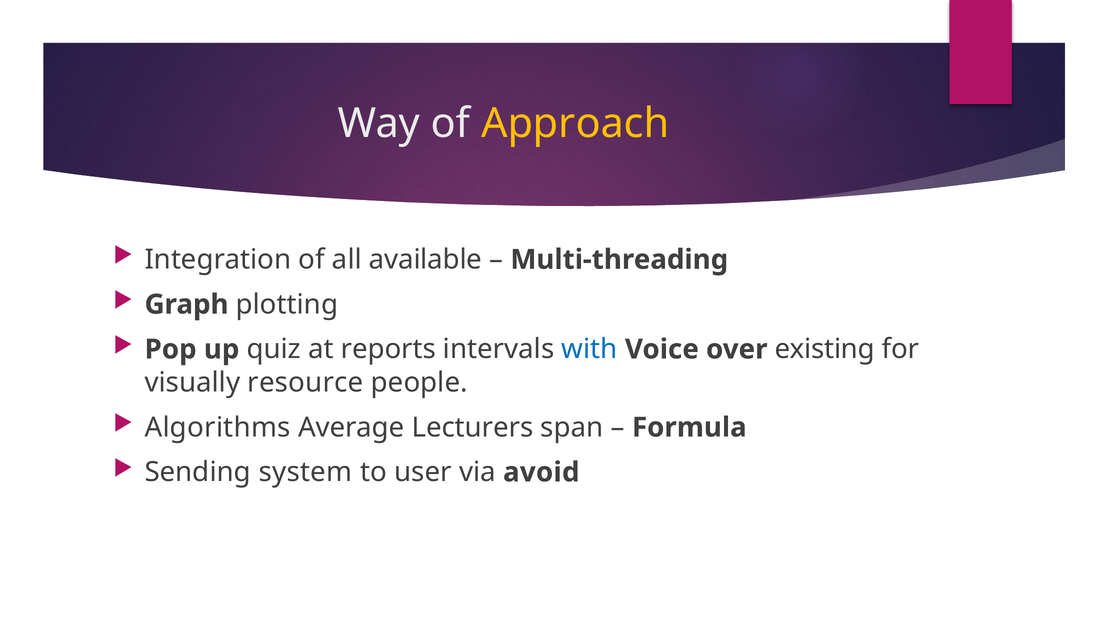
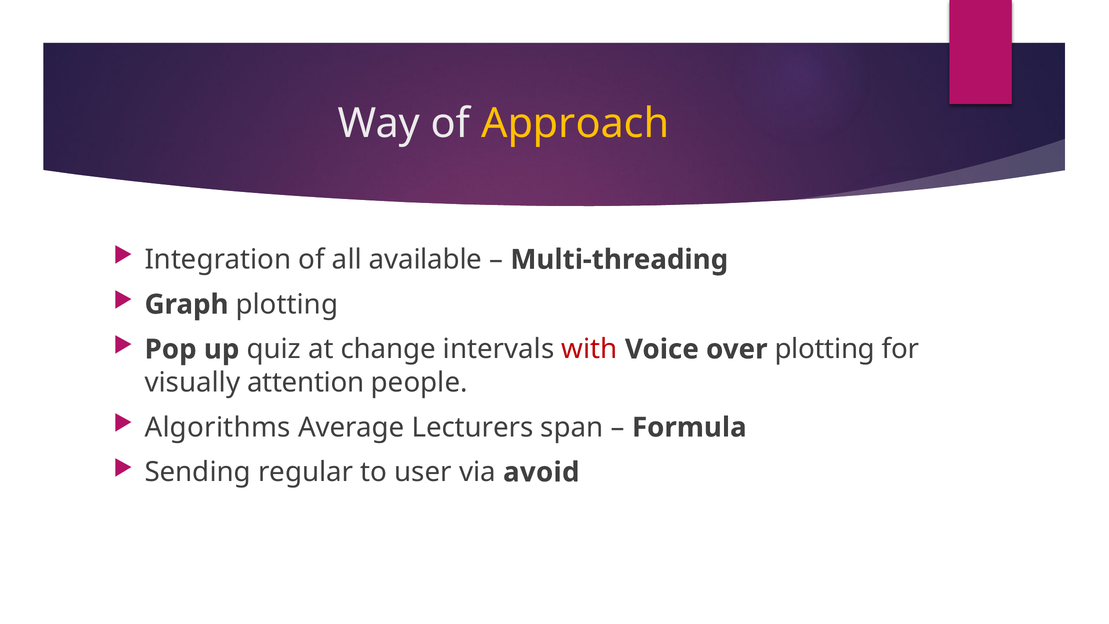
reports: reports -> change
with colour: blue -> red
over existing: existing -> plotting
resource: resource -> attention
system: system -> regular
